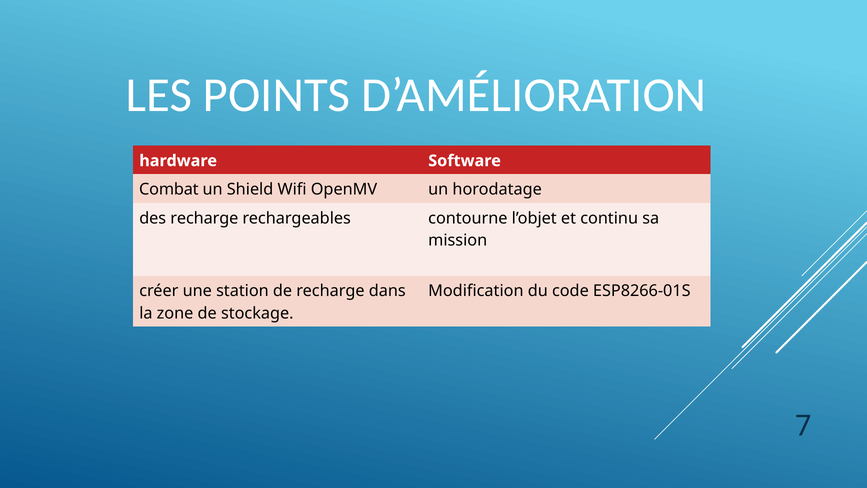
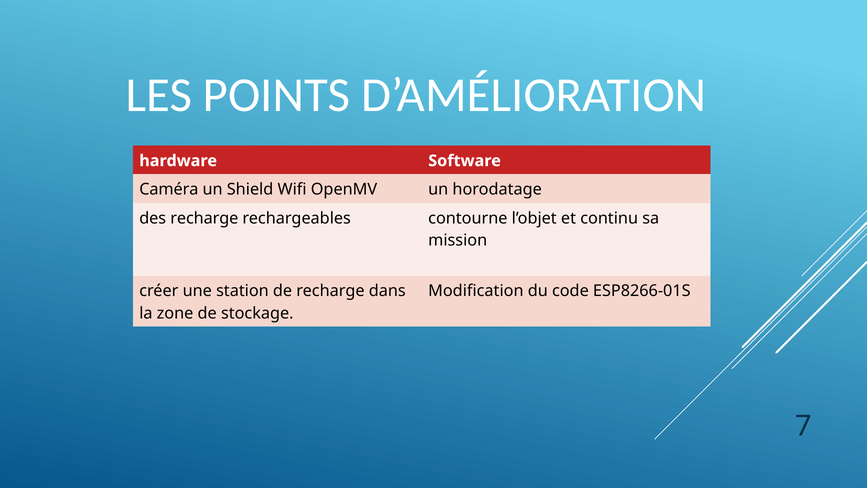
Combat: Combat -> Caméra
